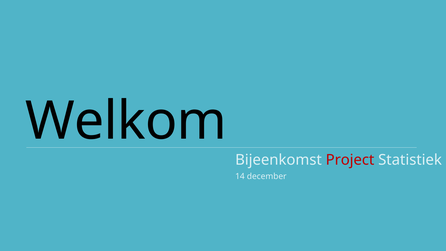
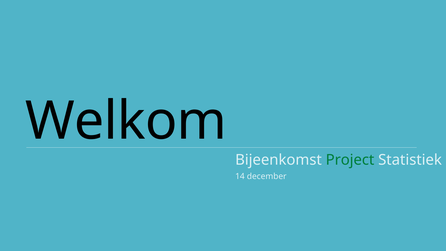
Project colour: red -> green
